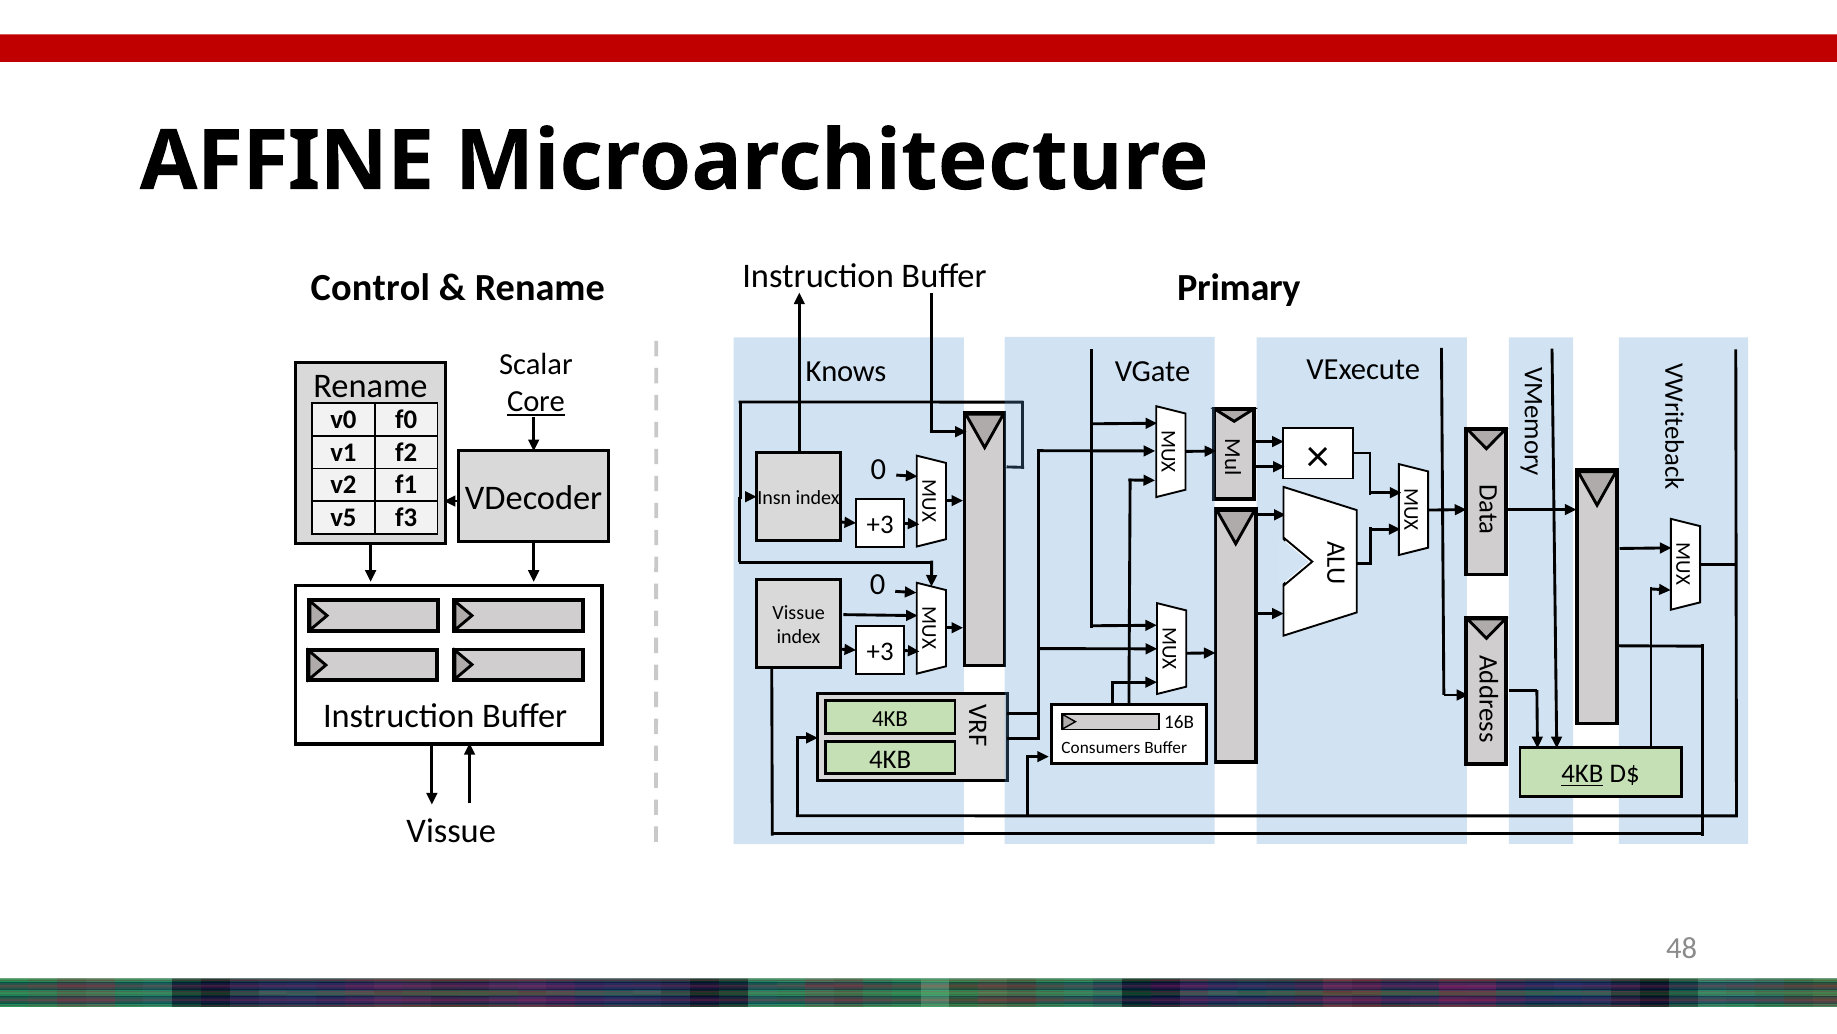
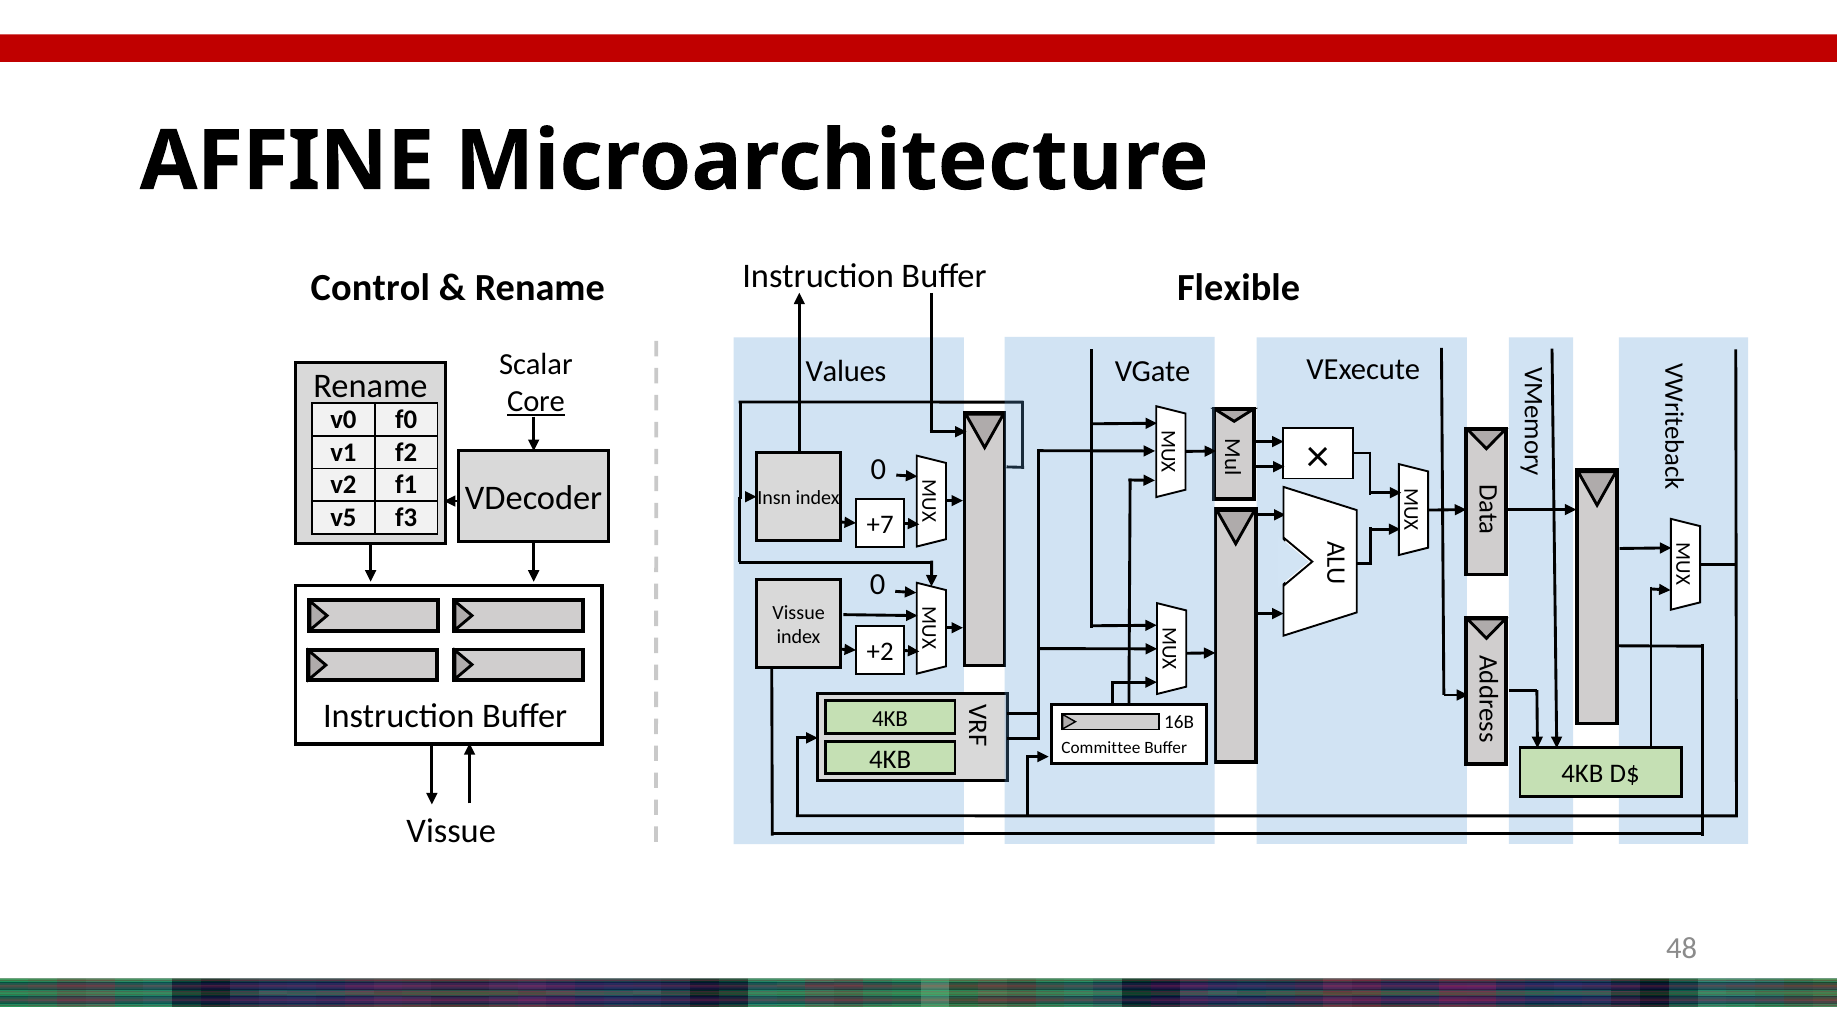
Primary: Primary -> Flexible
Knows: Knows -> Values
+3 at (880, 524): +3 -> +7
+3 at (880, 651): +3 -> +2
Consumers: Consumers -> Committee
4KB at (1582, 773) underline: present -> none
